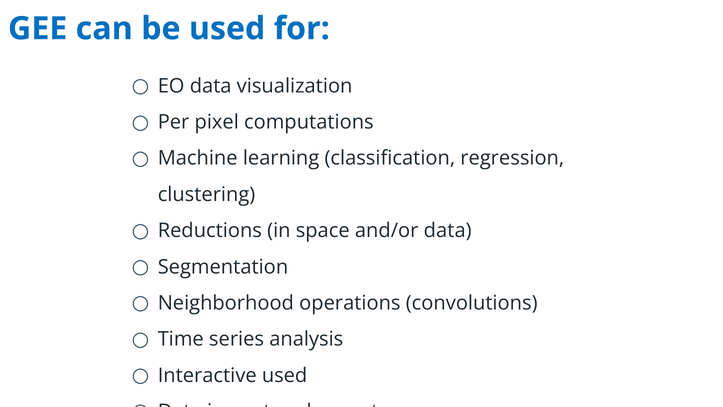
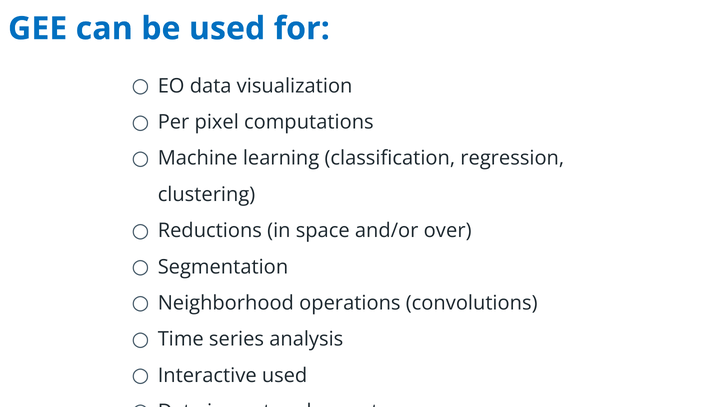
and/or data: data -> over
